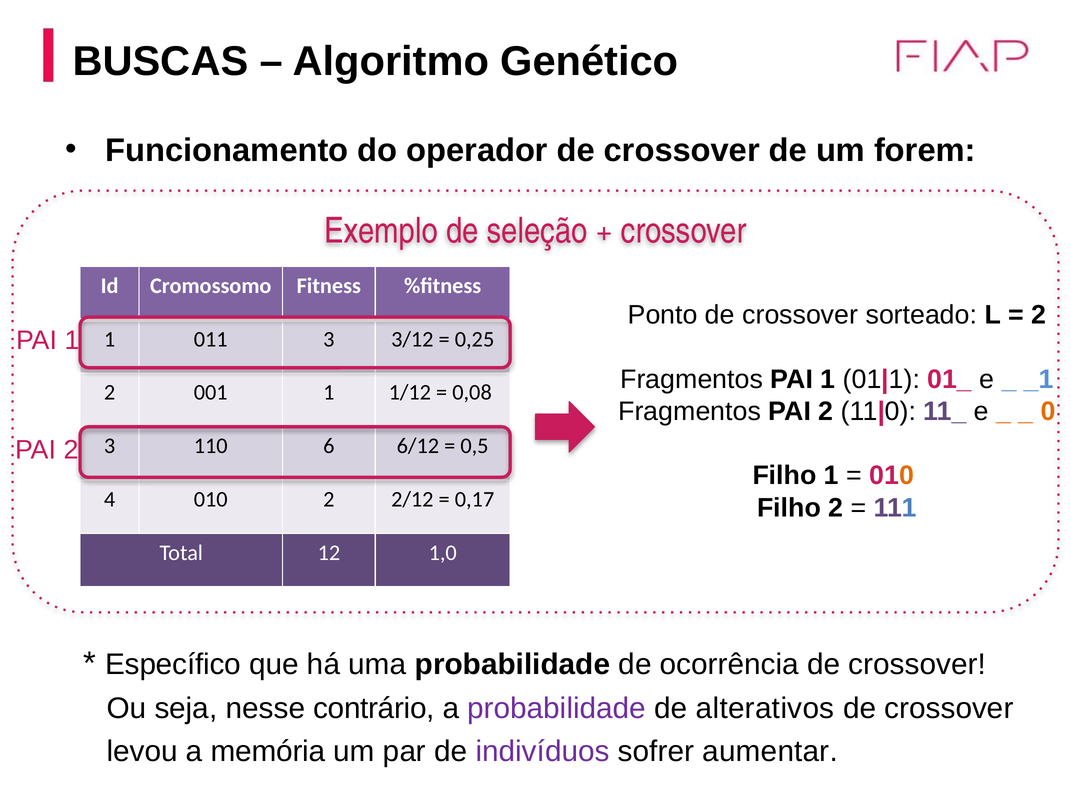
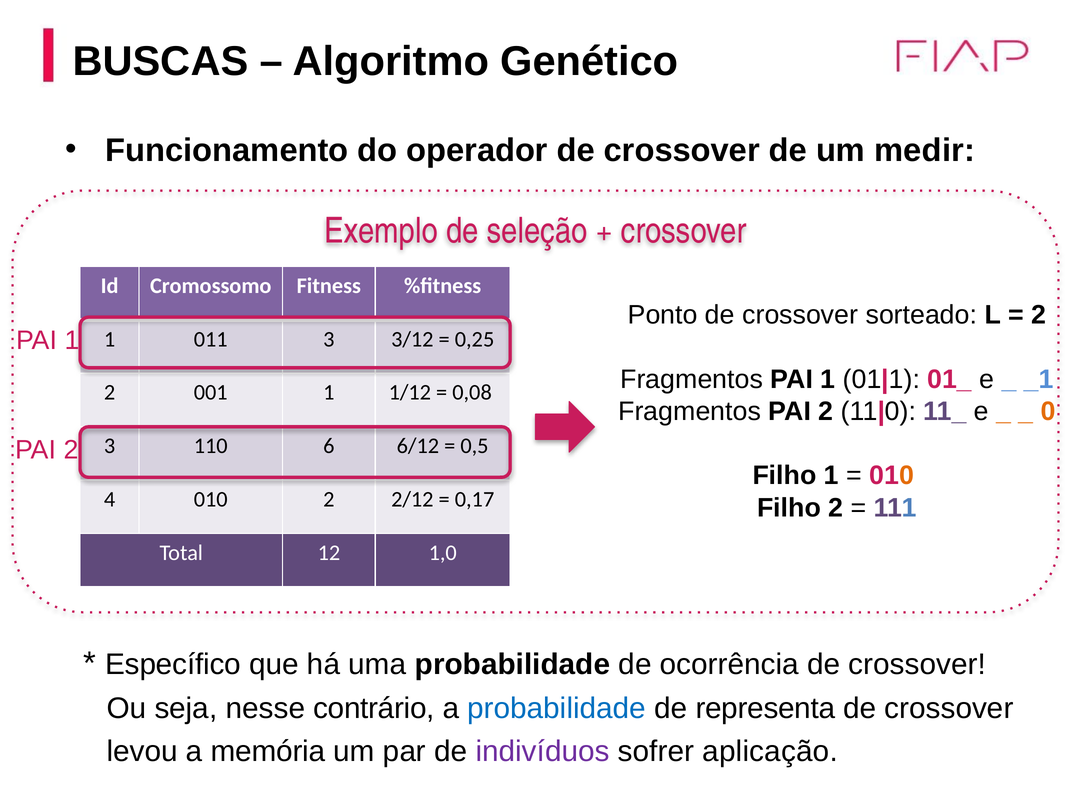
forem: forem -> medir
probabilidade at (557, 709) colour: purple -> blue
alterativos: alterativos -> representa
aumentar: aumentar -> aplicação
